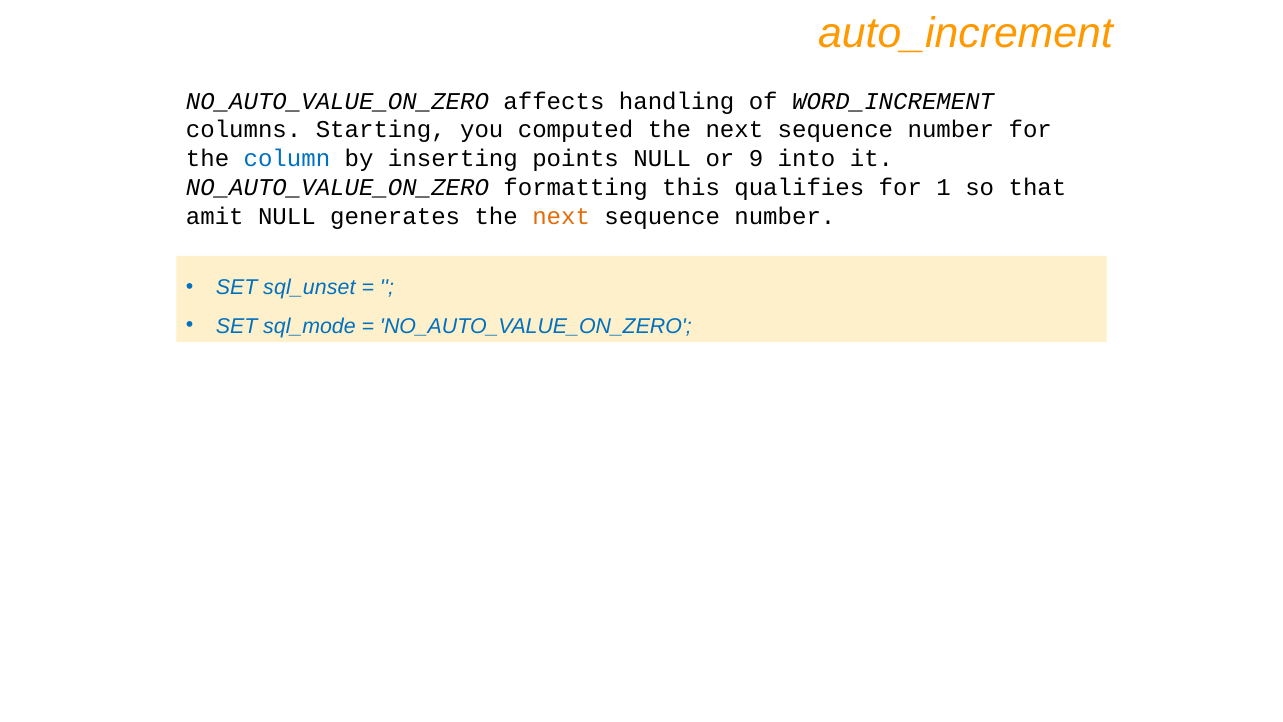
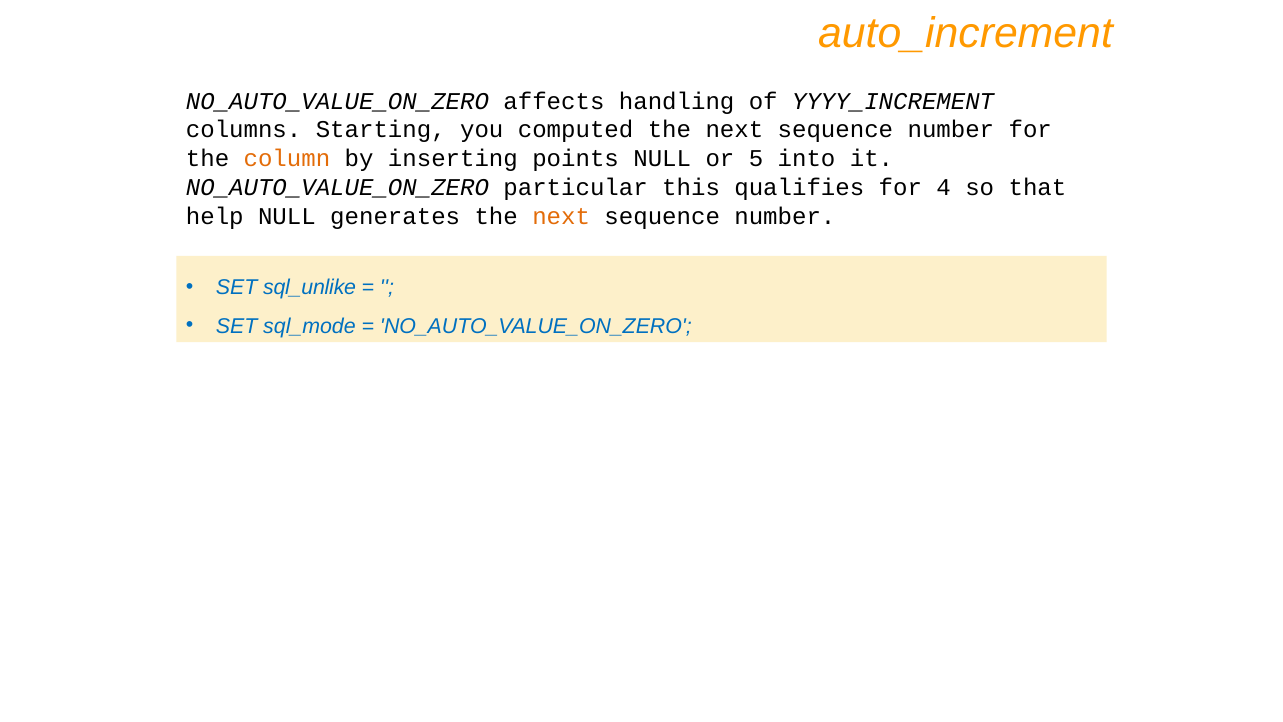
WORD_INCREMENT: WORD_INCREMENT -> YYYY_INCREMENT
column colour: blue -> orange
9: 9 -> 5
formatting: formatting -> particular
1: 1 -> 4
amit: amit -> help
sql_unset: sql_unset -> sql_unlike
